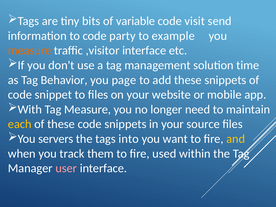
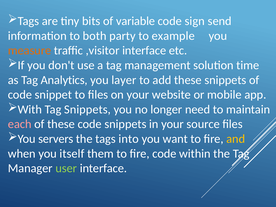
visit: visit -> sign
to code: code -> both
Behavior: Behavior -> Analytics
page: page -> layer
Tag Measure: Measure -> Snippets
each colour: yellow -> pink
track: track -> itself
fire used: used -> code
user colour: pink -> light green
